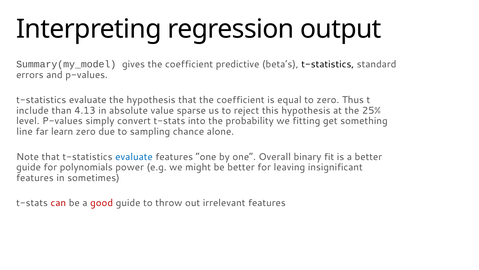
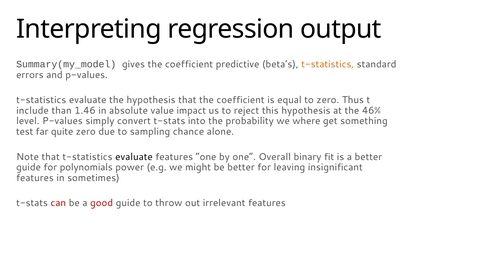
t-statistics at (328, 64) colour: black -> orange
4.13: 4.13 -> 1.46
sparse: sparse -> impact
25%: 25% -> 46%
fitting: fitting -> where
line: line -> test
learn: learn -> quite
evaluate at (134, 156) colour: blue -> black
